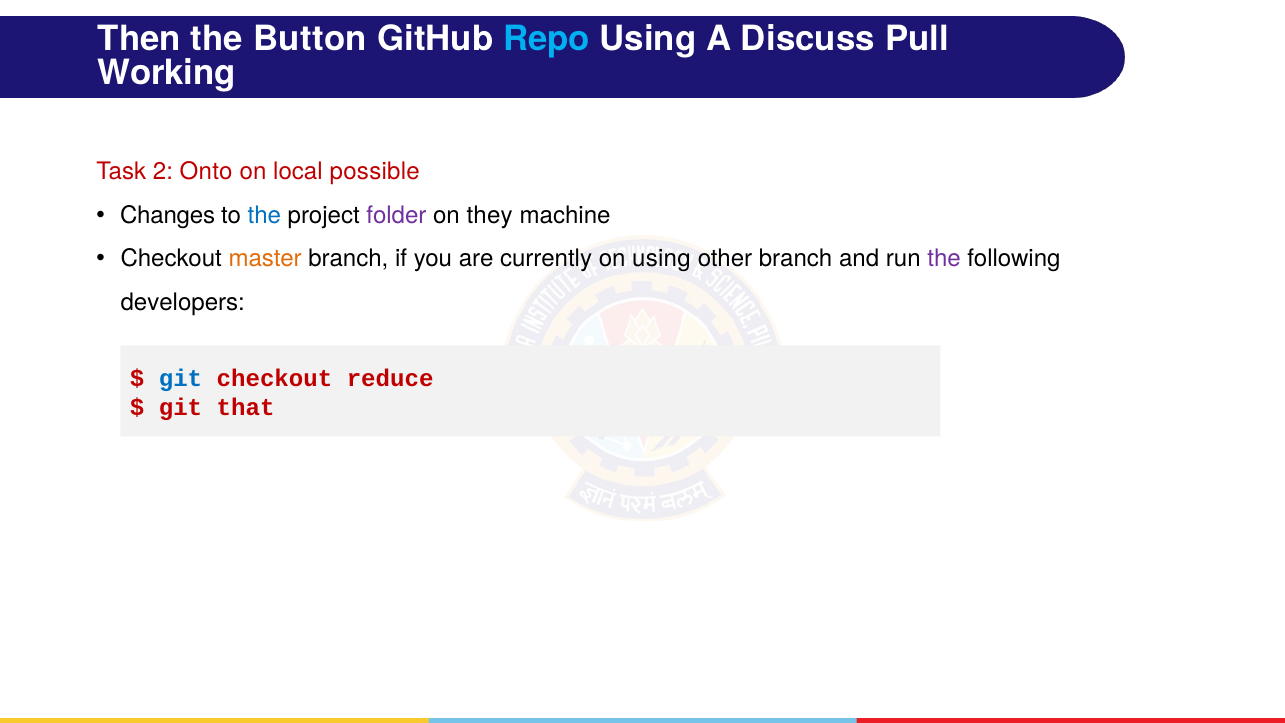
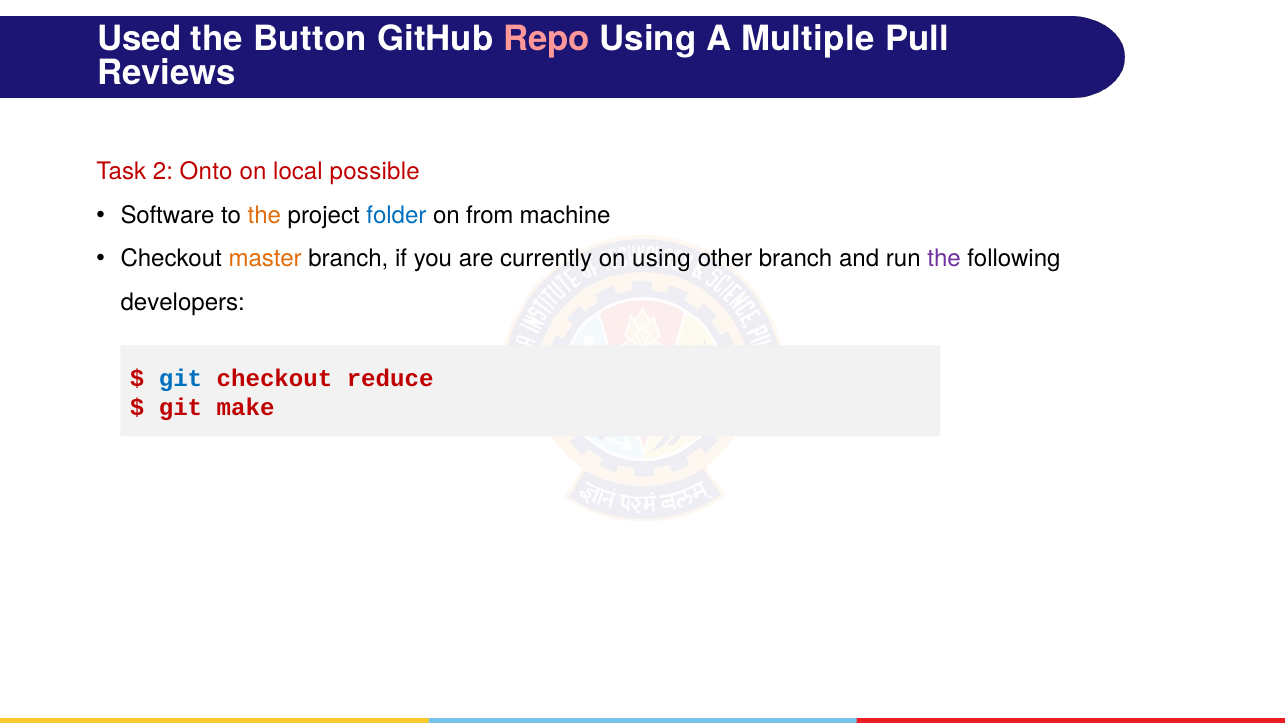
Then: Then -> Used
Repo colour: light blue -> pink
Discuss: Discuss -> Multiple
Working: Working -> Reviews
Changes: Changes -> Software
the at (264, 215) colour: blue -> orange
folder colour: purple -> blue
they: they -> from
that: that -> make
